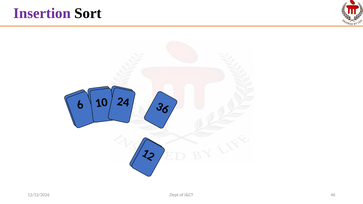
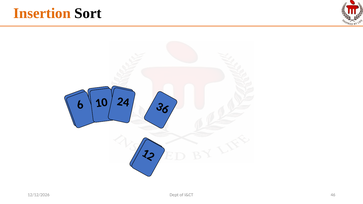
Insertion colour: purple -> orange
